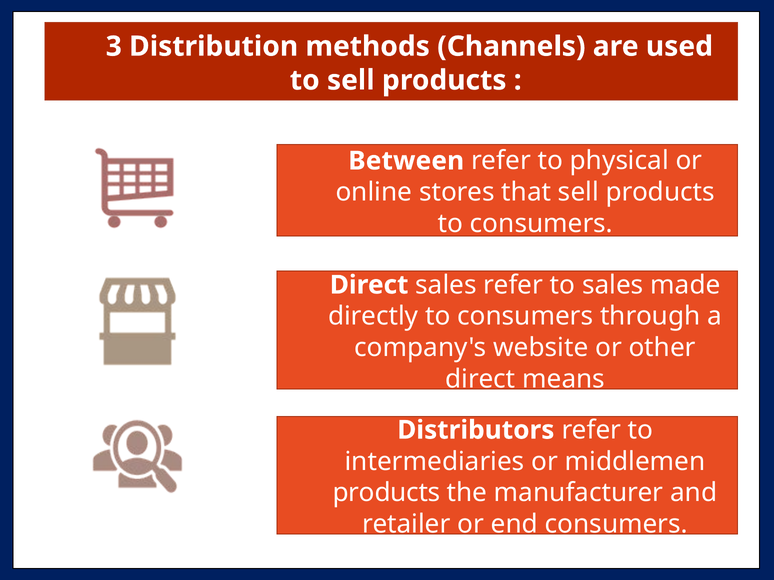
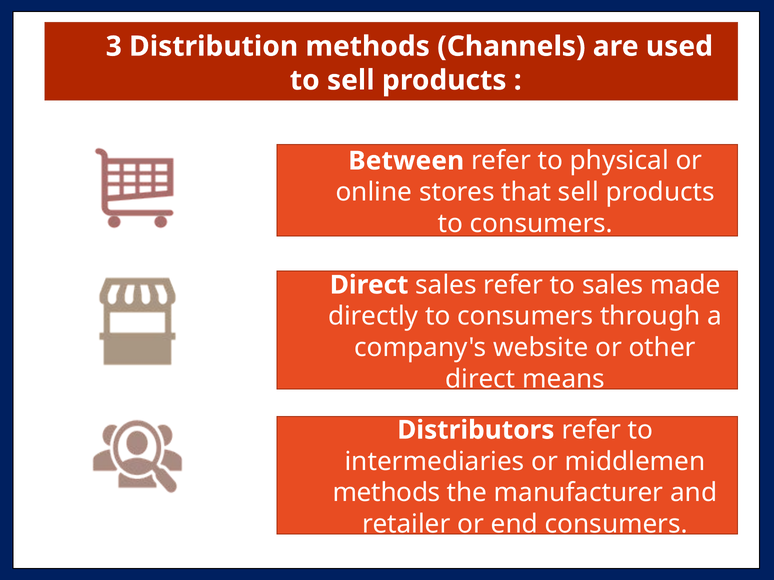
products at (386, 493): products -> methods
